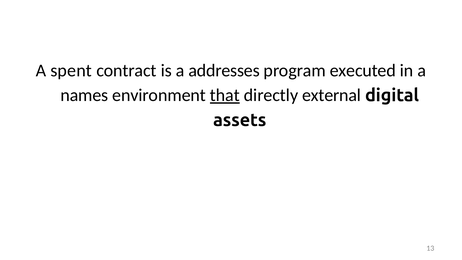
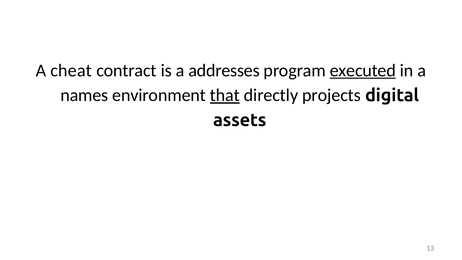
spent: spent -> cheat
executed underline: none -> present
external: external -> projects
